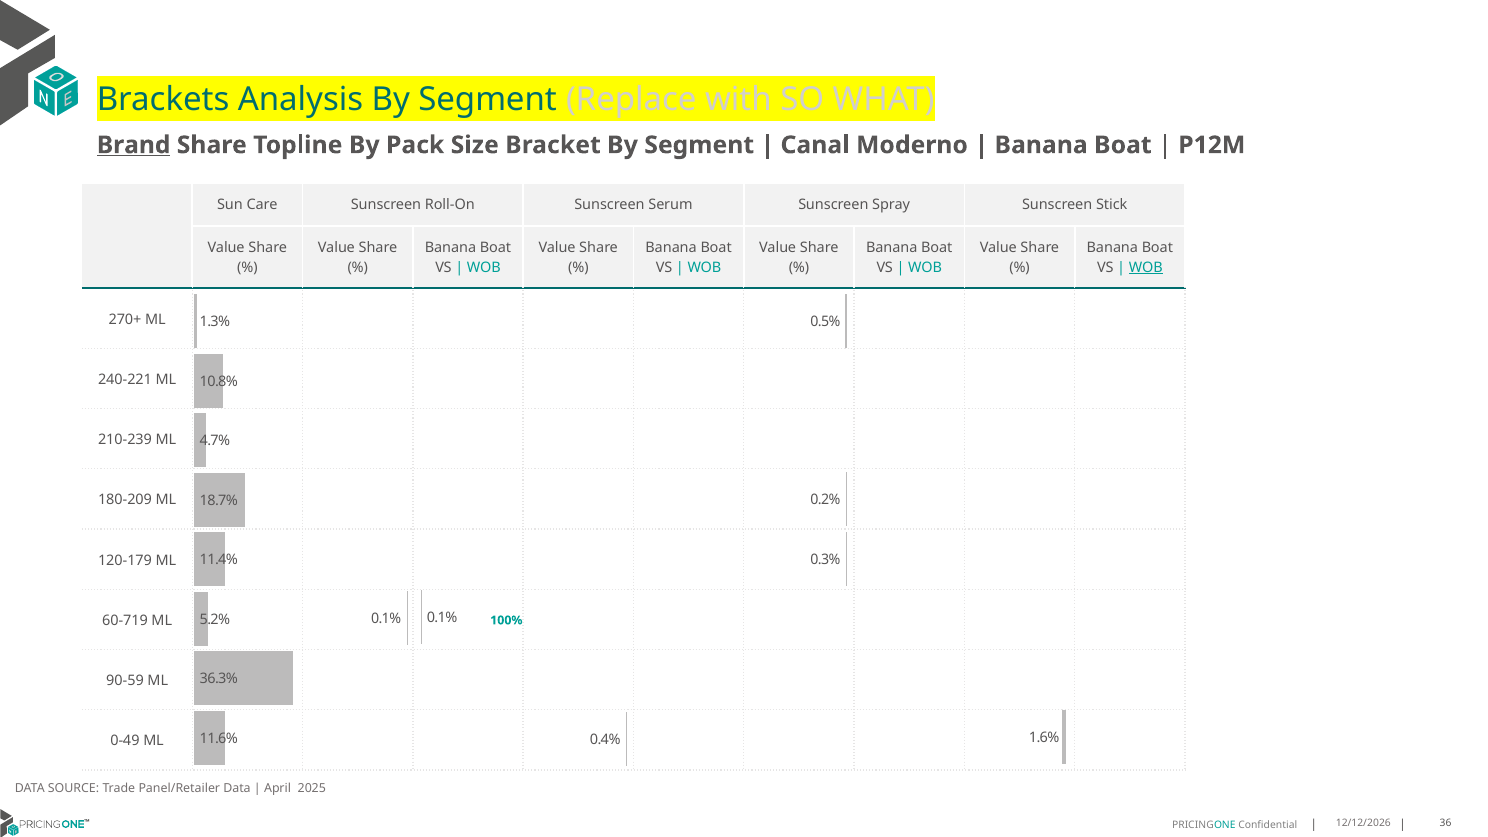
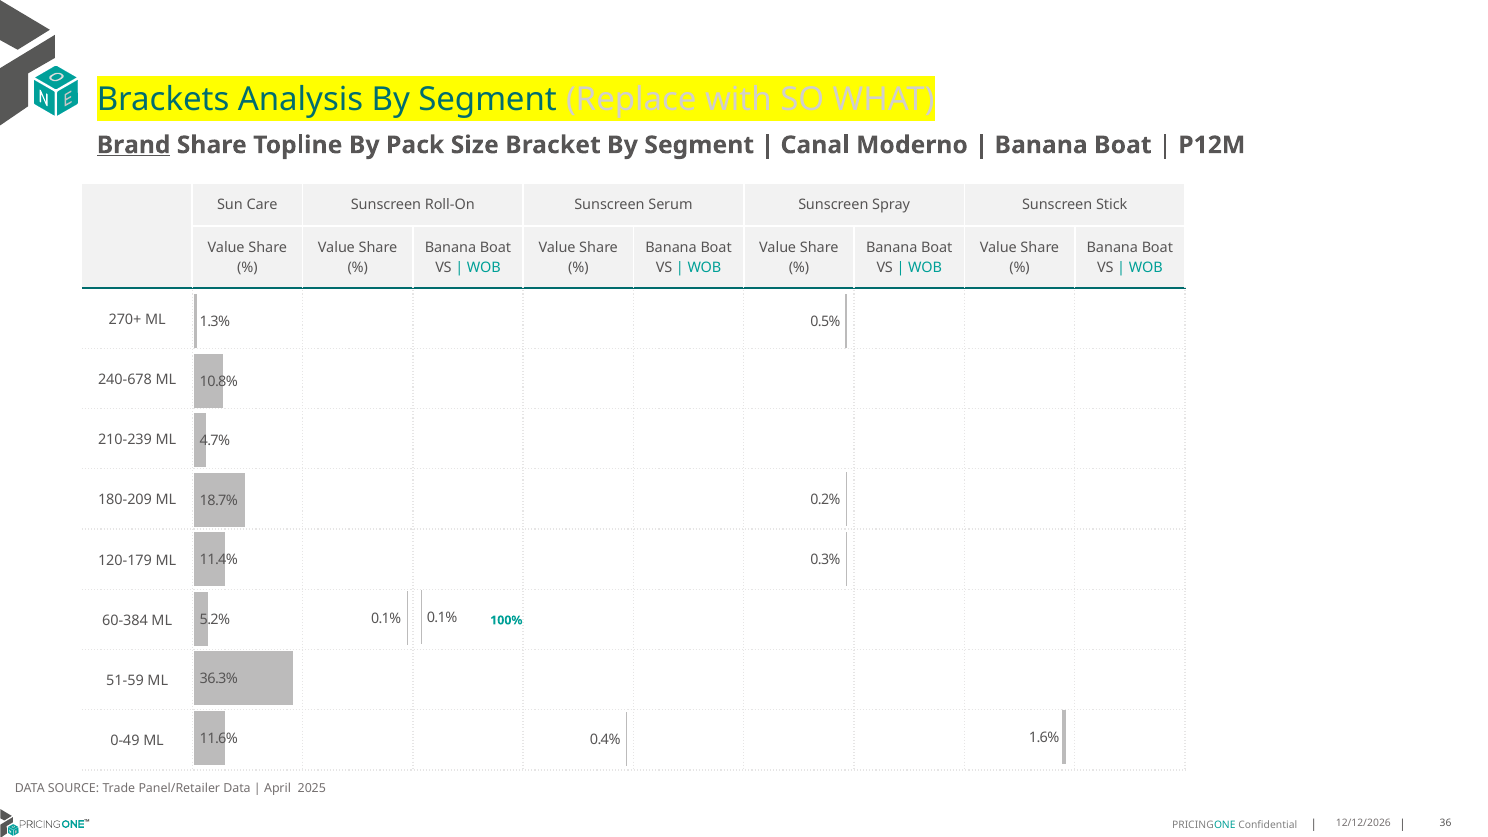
WOB at (1146, 267) underline: present -> none
240-221: 240-221 -> 240-678
60-719: 60-719 -> 60-384
90-59: 90-59 -> 51-59
